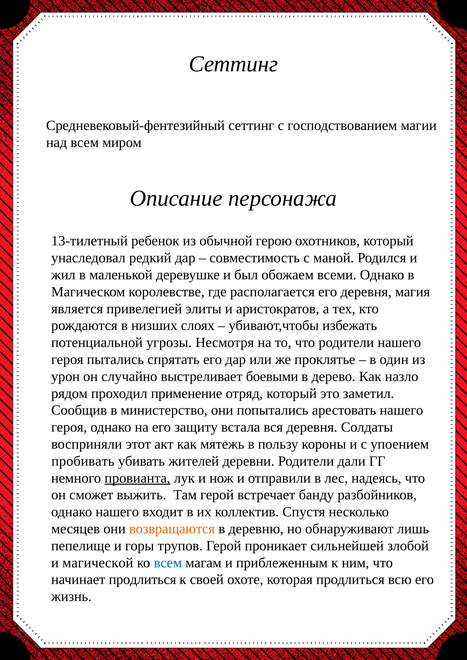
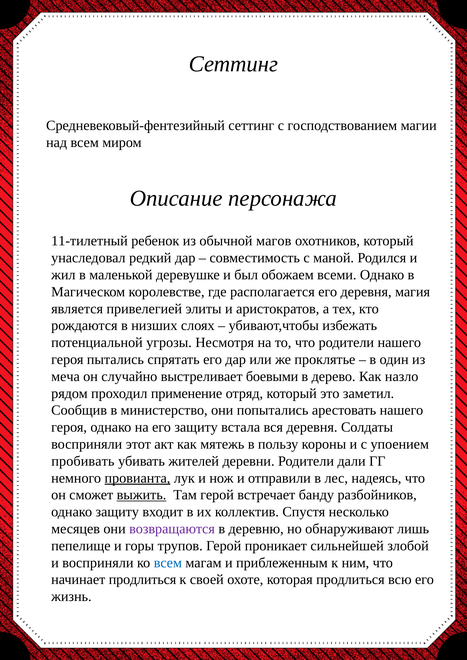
13-тилетный: 13-тилетный -> 11-тилетный
герою: герою -> магов
урон: урон -> меча
выжить underline: none -> present
однако нашего: нашего -> защиту
возвращаются colour: orange -> purple
и магической: магической -> восприняли
